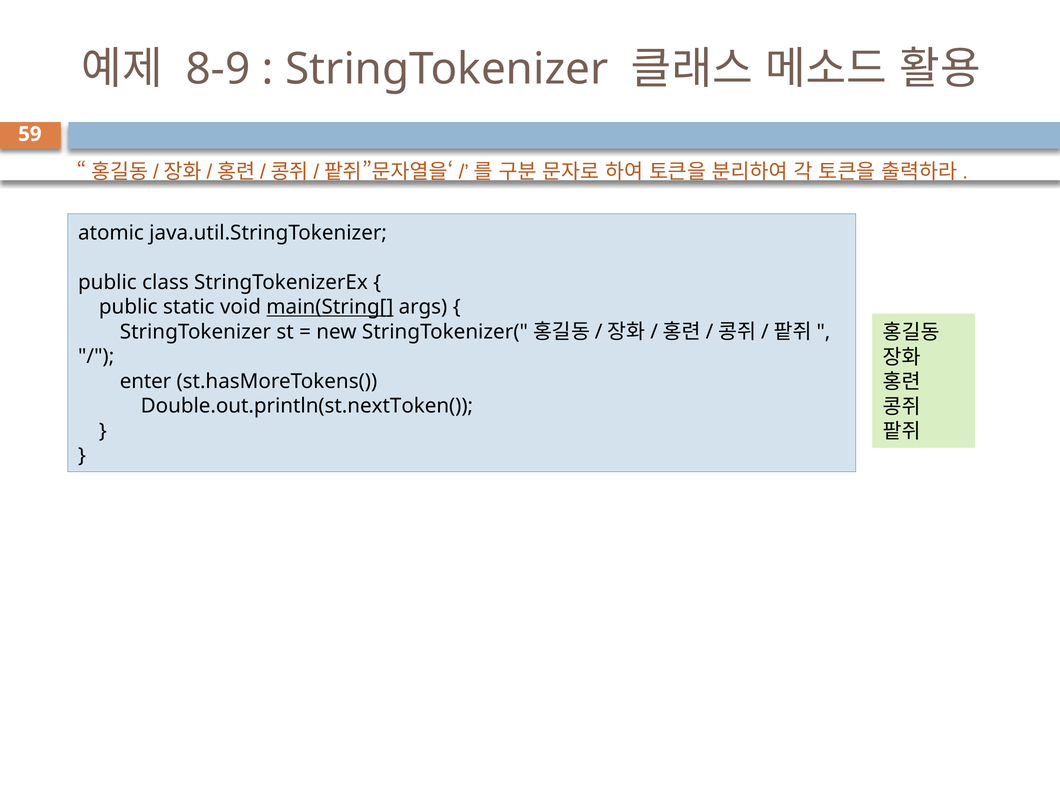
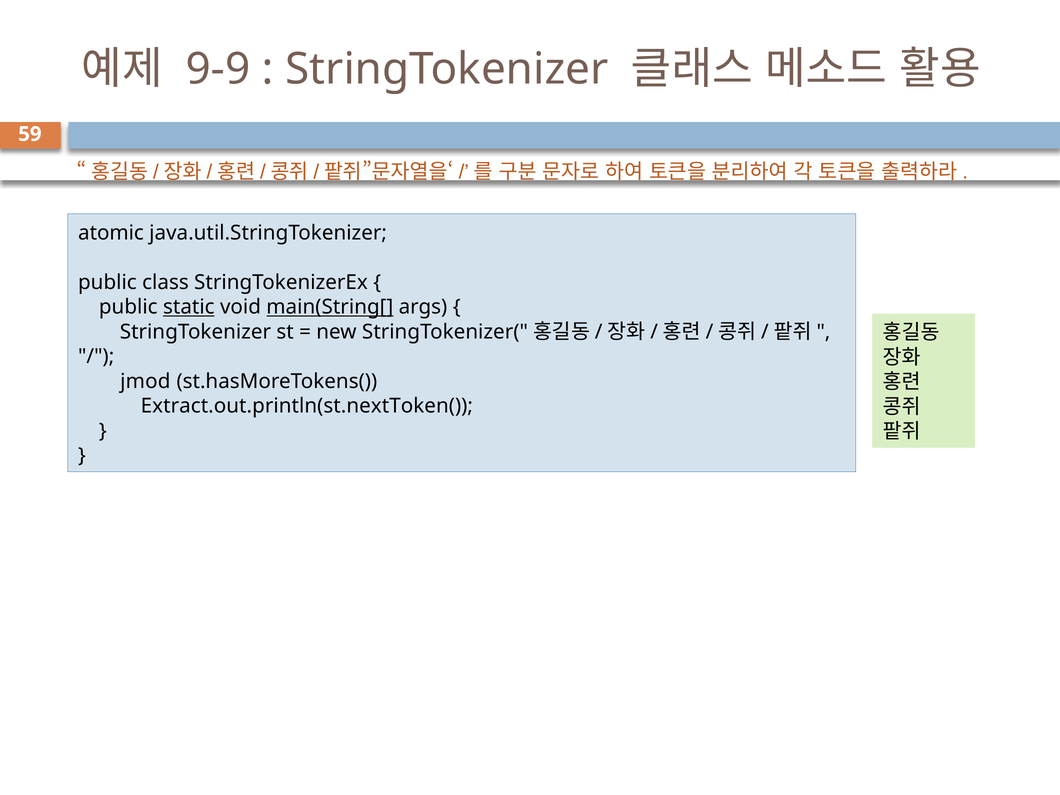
8-9: 8-9 -> 9-9
static underline: none -> present
enter: enter -> jmod
Double.out.println(st.nextToken(: Double.out.println(st.nextToken( -> Extract.out.println(st.nextToken(
